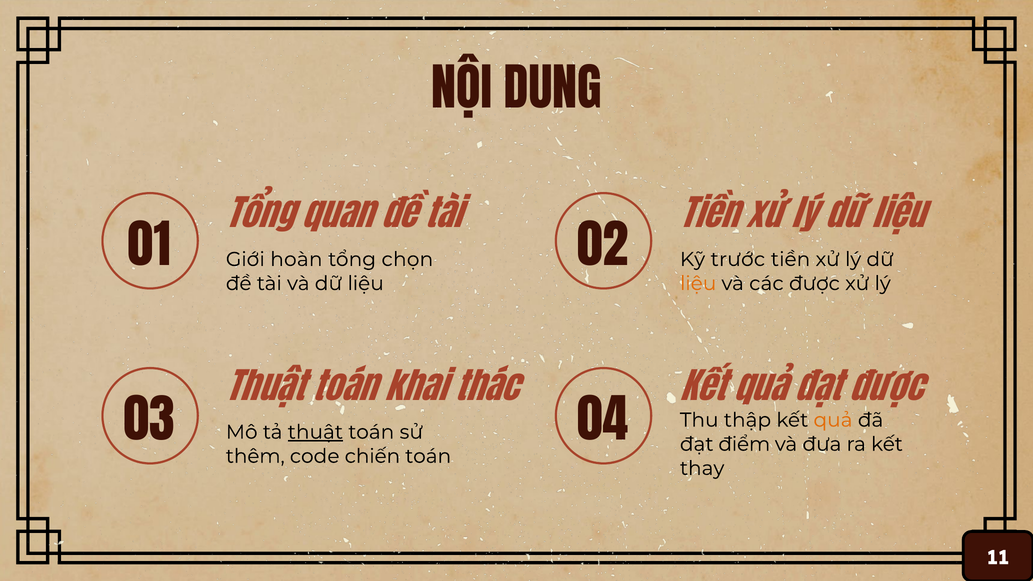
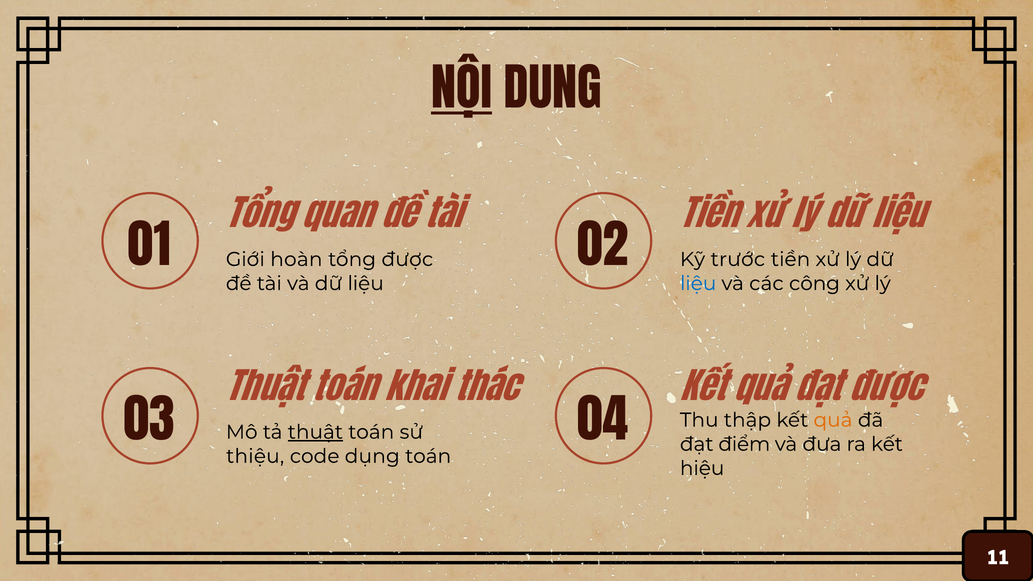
NỘI underline: none -> present
tổng chọn: chọn -> được
liệu at (698, 284) colour: orange -> blue
các được: được -> công
thêm: thêm -> thiệu
chiến: chiến -> dụng
thay: thay -> hiệu
